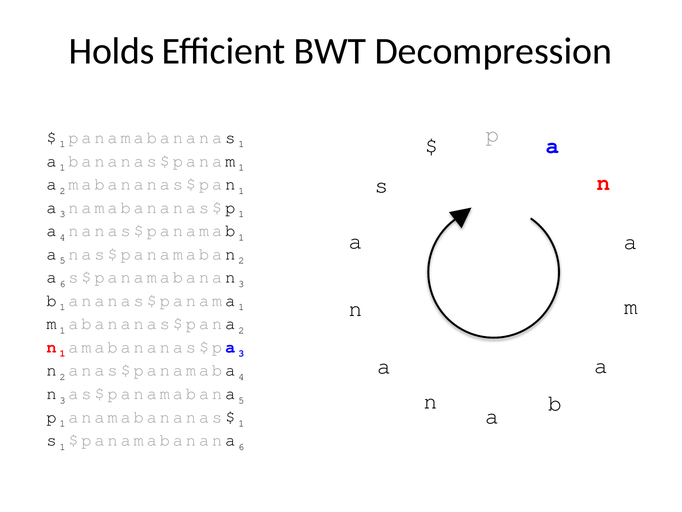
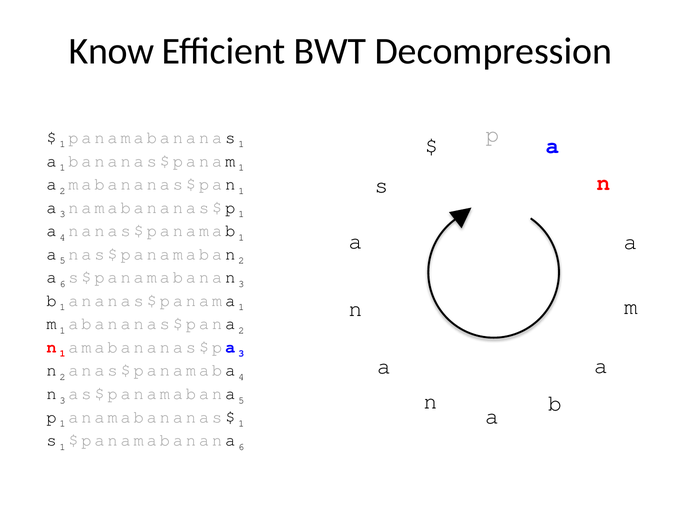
Holds: Holds -> Know
